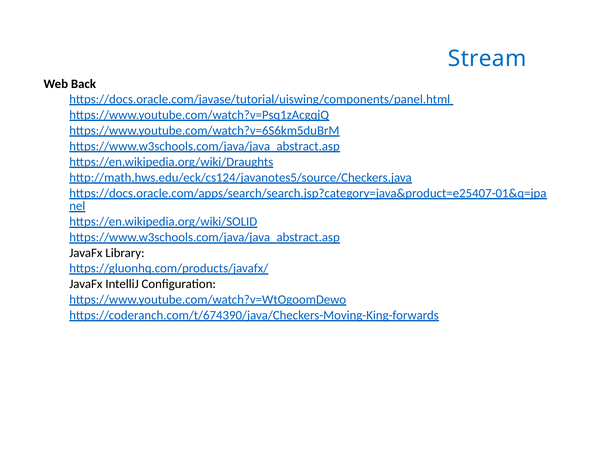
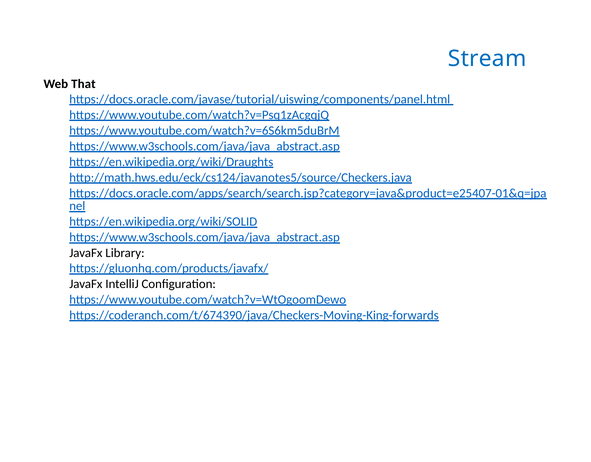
Back: Back -> That
